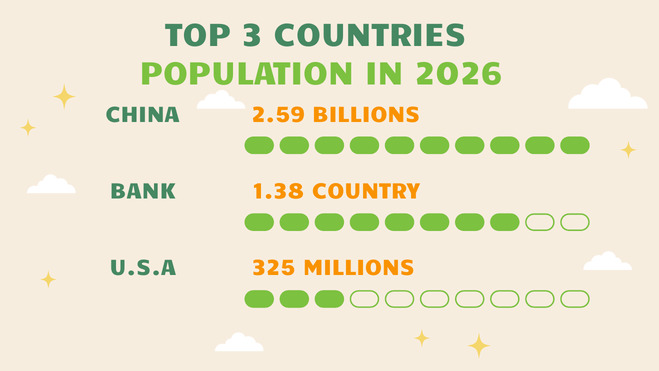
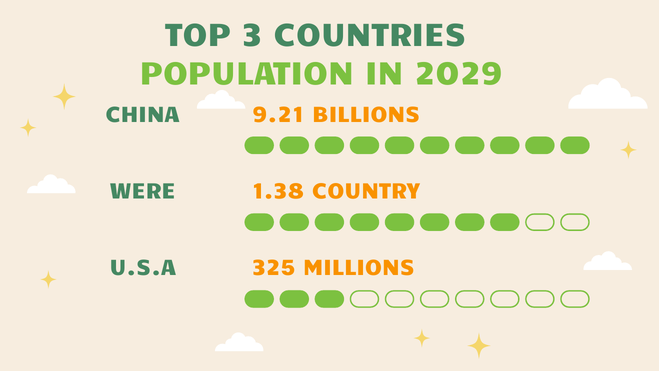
2026: 2026 -> 2029
2.59: 2.59 -> 9.21
BANK: BANK -> WERE
